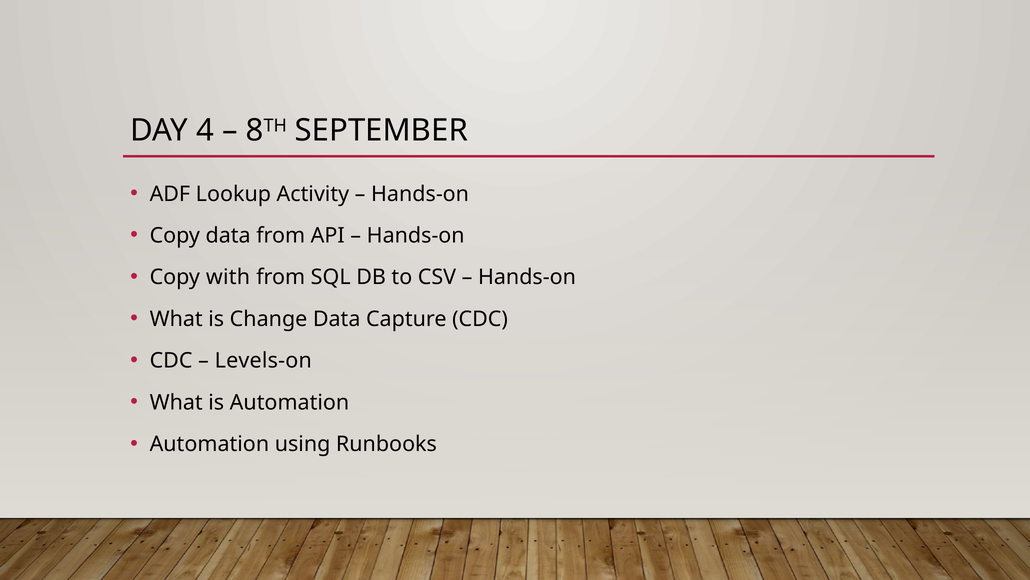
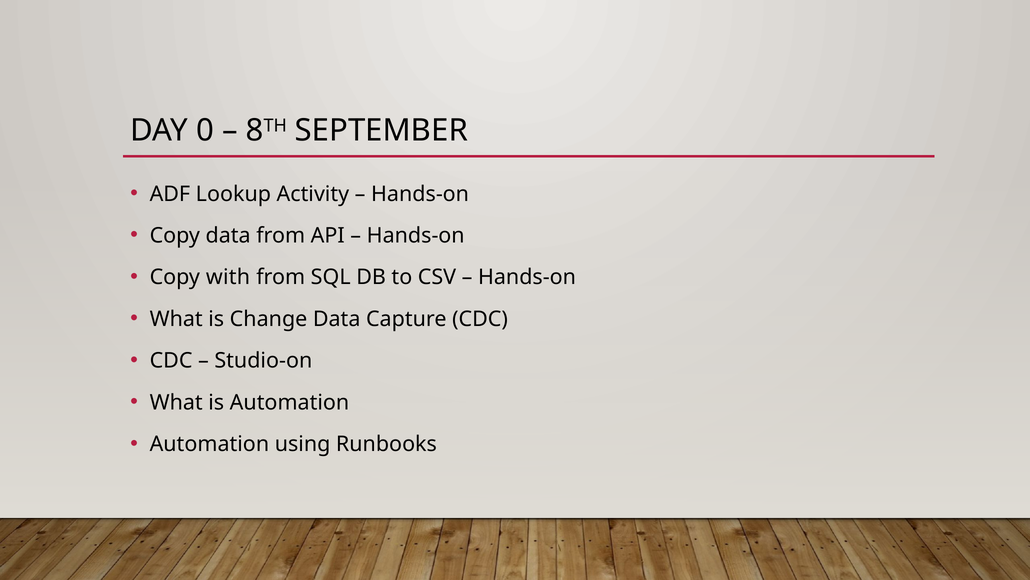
4: 4 -> 0
Levels-on: Levels-on -> Studio-on
